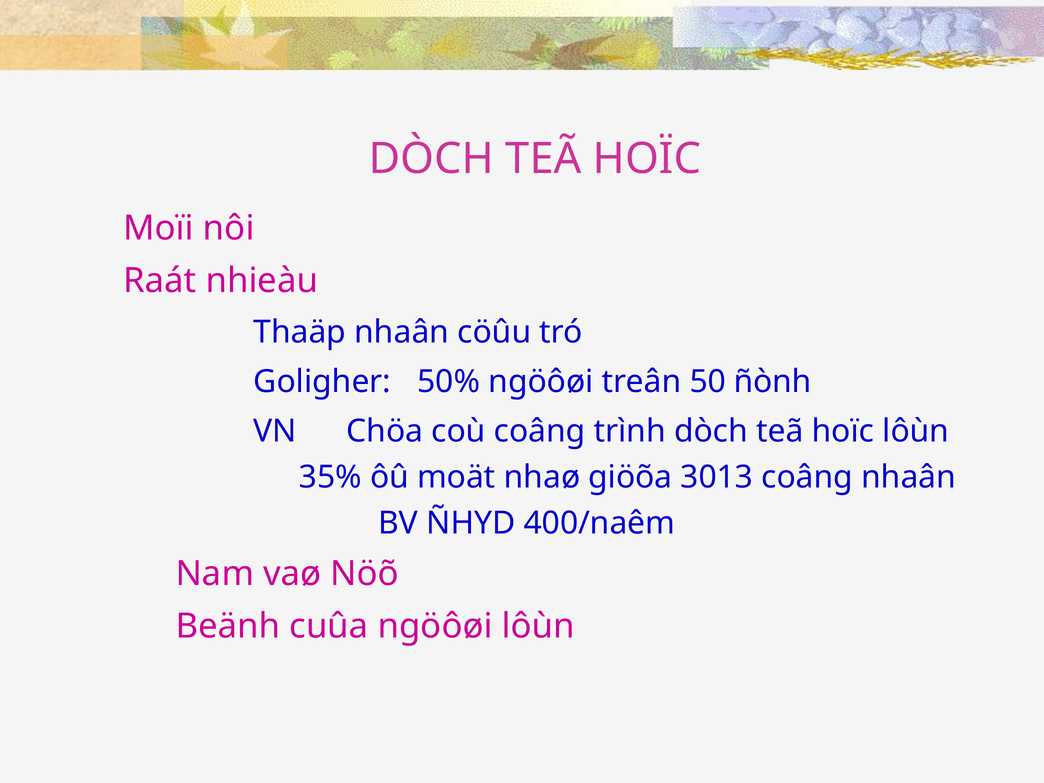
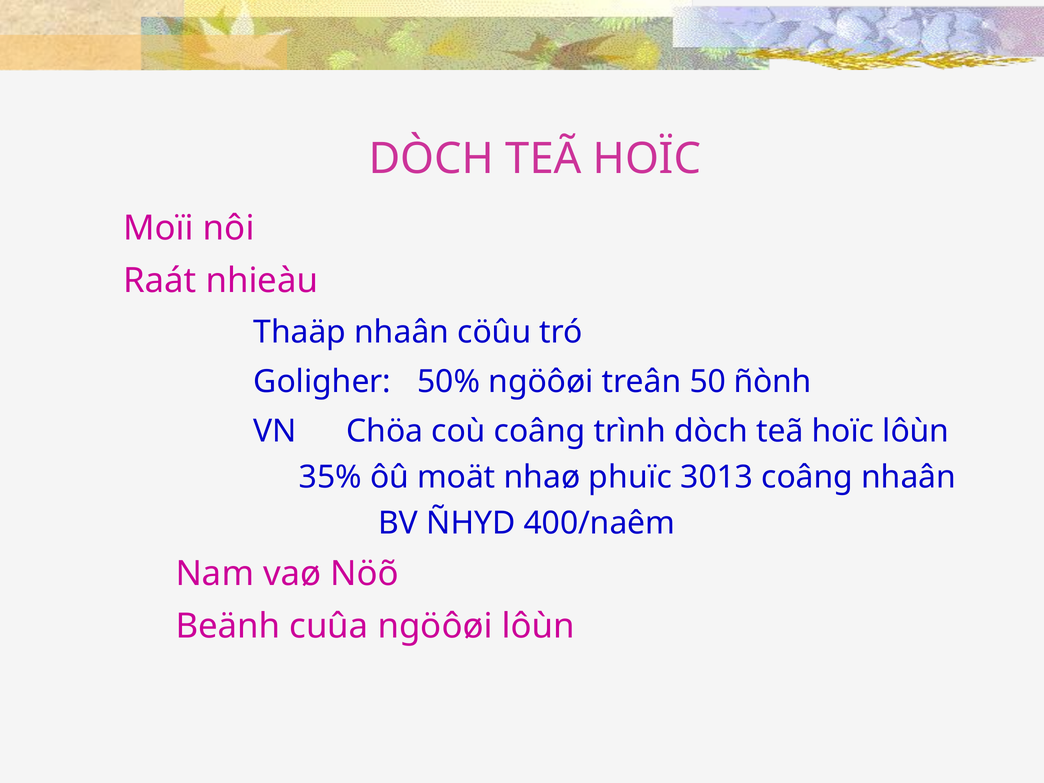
giöõa: giöõa -> phuïc
